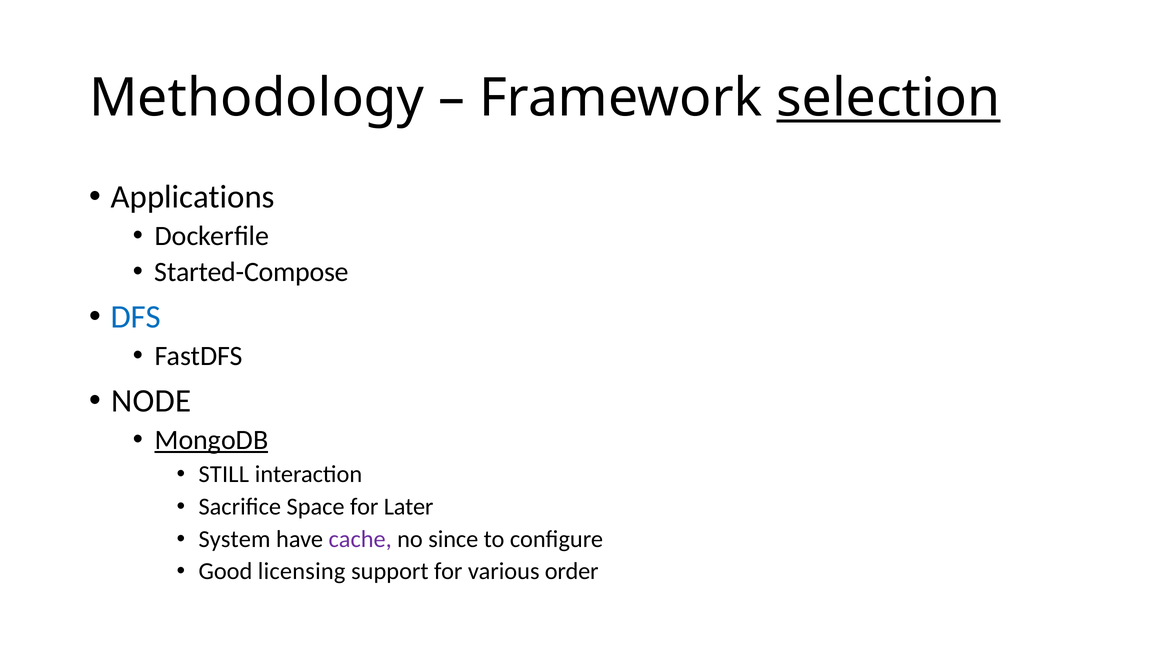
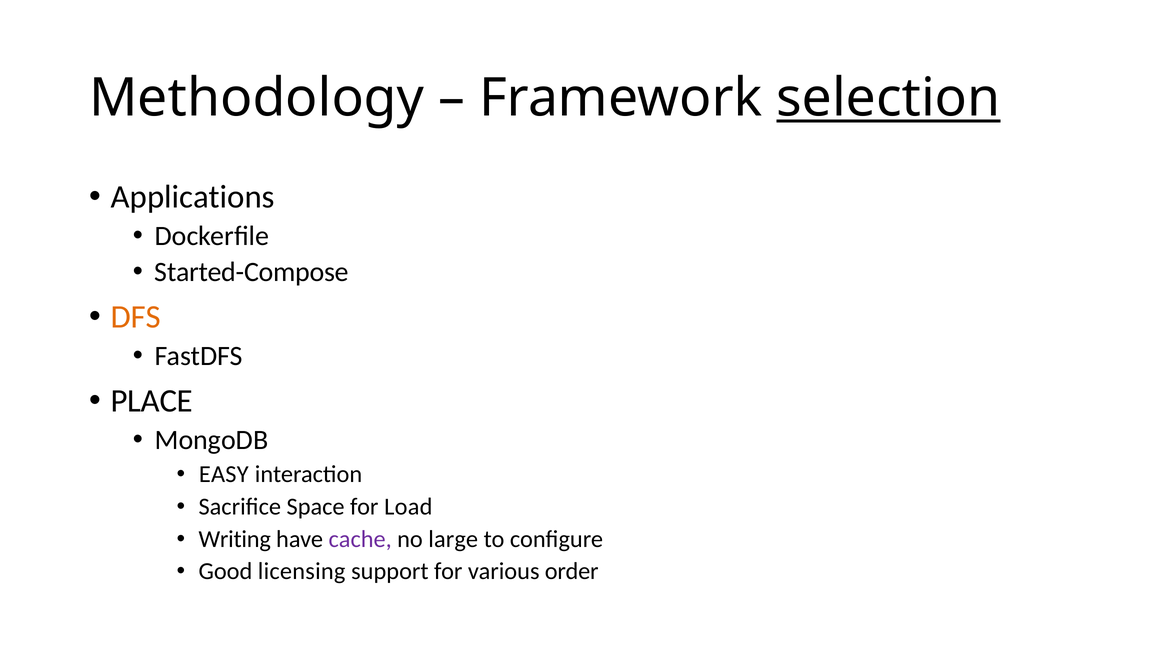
DFS colour: blue -> orange
NODE: NODE -> PLACE
MongoDB underline: present -> none
STILL: STILL -> EASY
Later: Later -> Load
System: System -> Writing
since: since -> large
